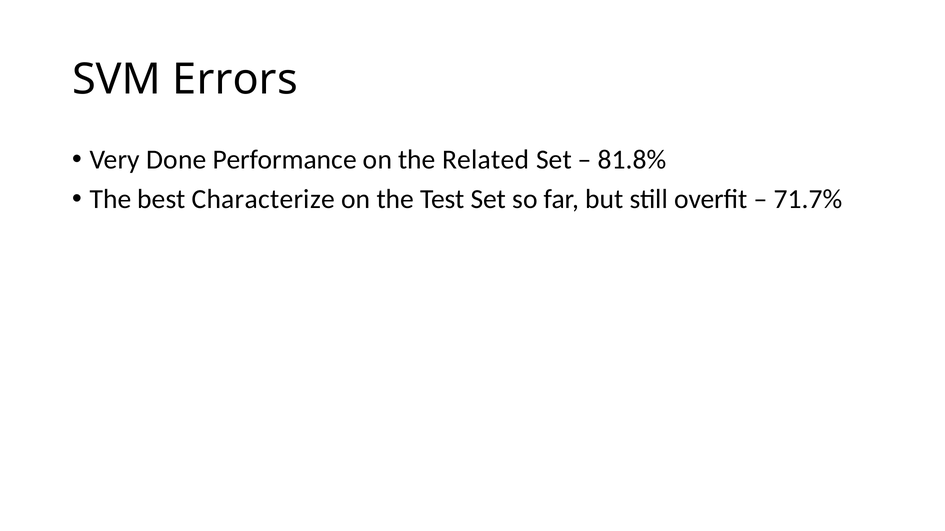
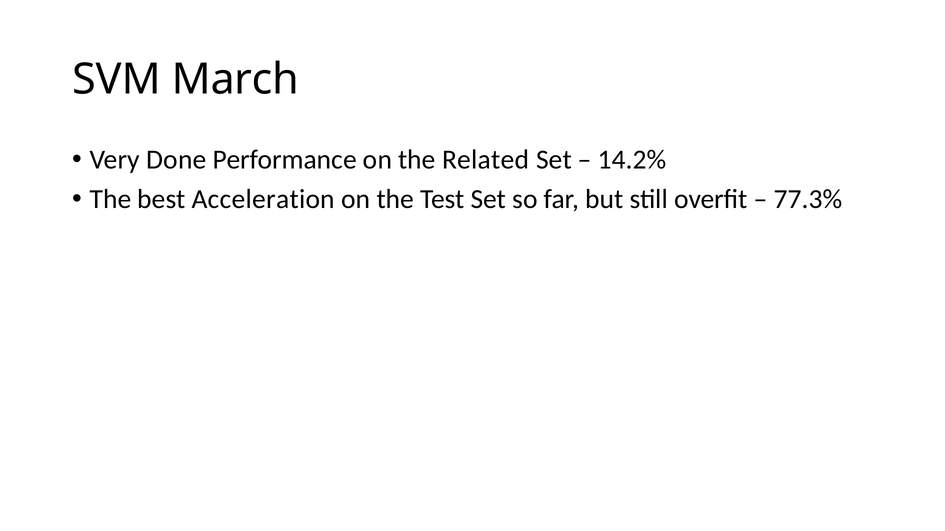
Errors: Errors -> March
81.8%: 81.8% -> 14.2%
Characterize: Characterize -> Acceleration
71.7%: 71.7% -> 77.3%
